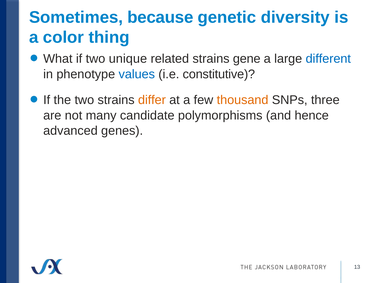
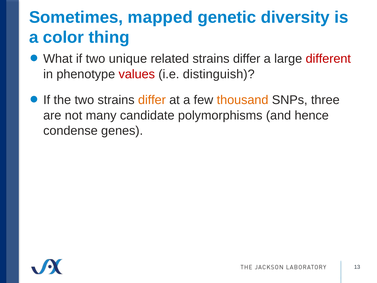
because: because -> mapped
related strains gene: gene -> differ
different colour: blue -> red
values colour: blue -> red
constitutive: constitutive -> distinguish
advanced: advanced -> condense
